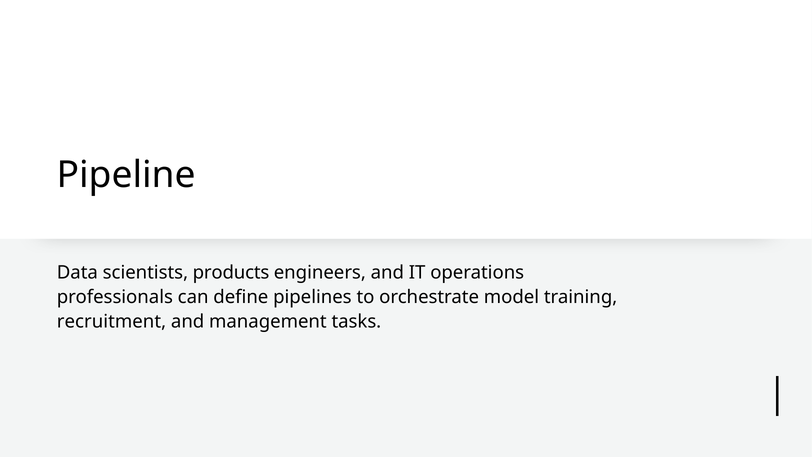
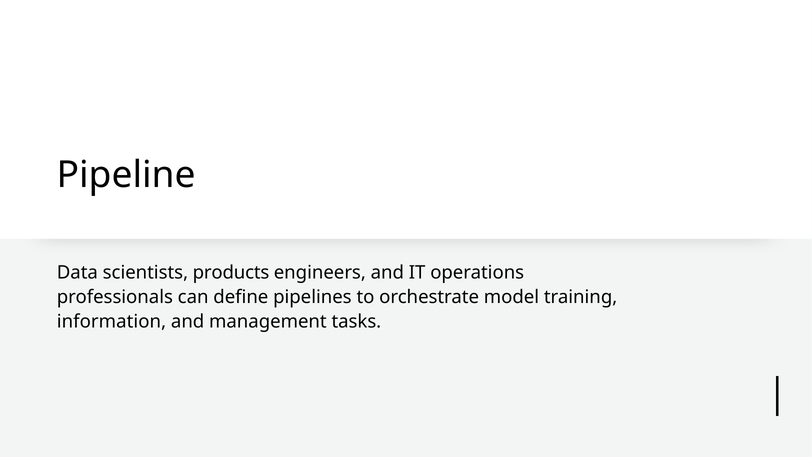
recruitment: recruitment -> information
